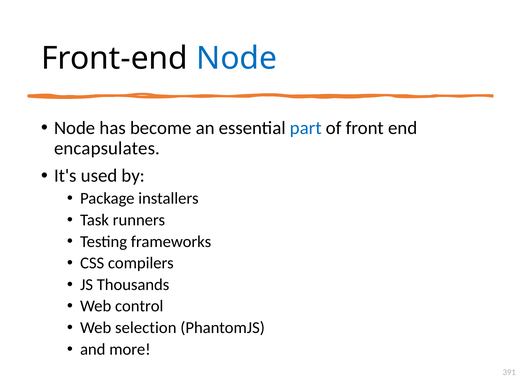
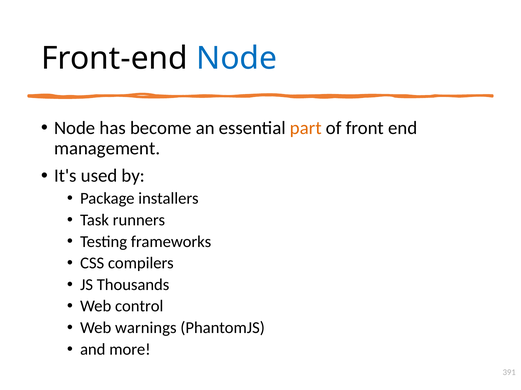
part colour: blue -> orange
encapsulates: encapsulates -> management
selection: selection -> warnings
